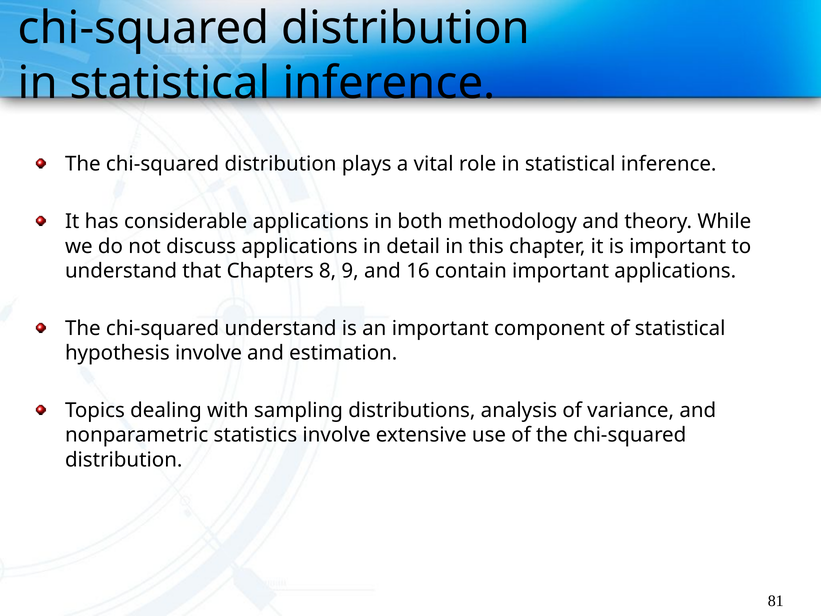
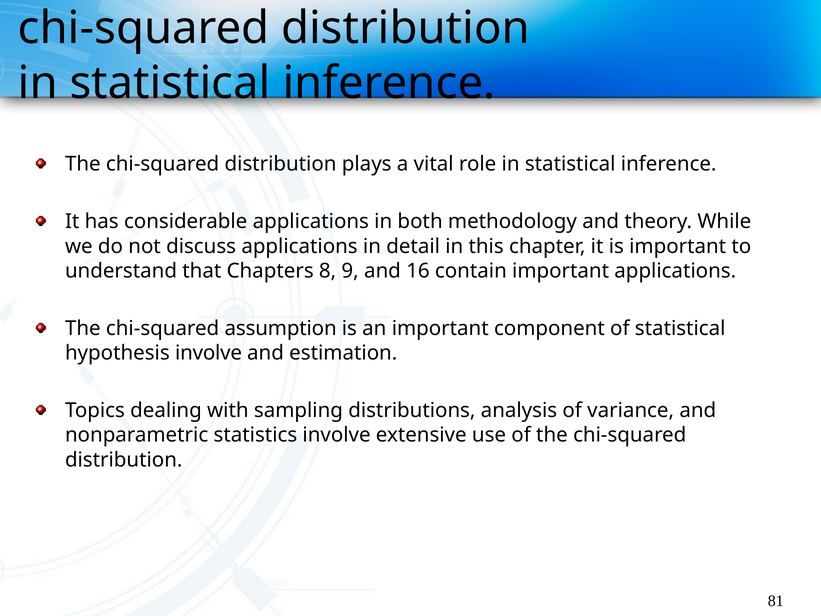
chi-squared understand: understand -> assumption
